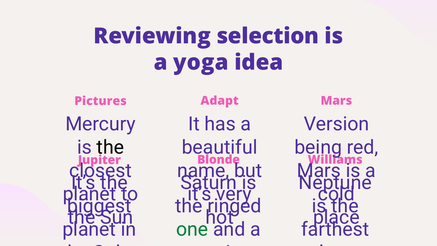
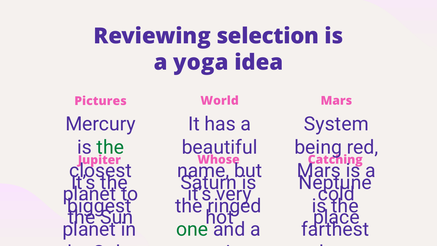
Adapt: Adapt -> World
Version at (336, 124): Version -> System
the at (110, 147) colour: black -> green
Blonde: Blonde -> Whose
Williams: Williams -> Catching
